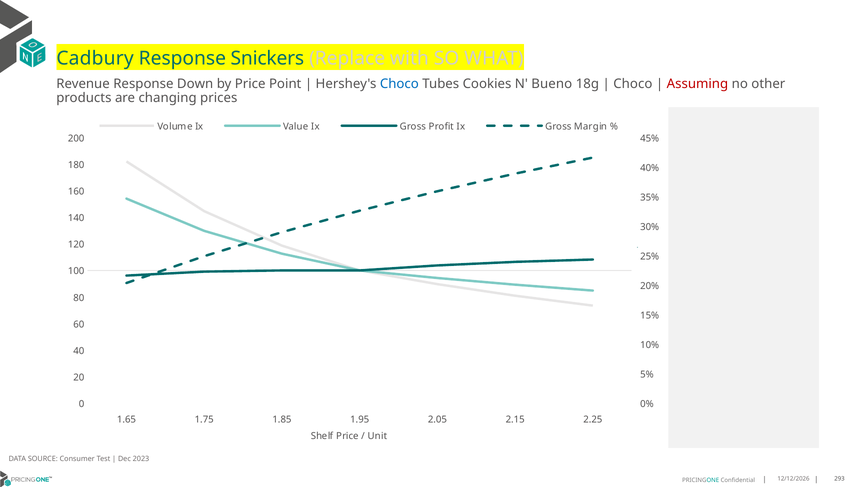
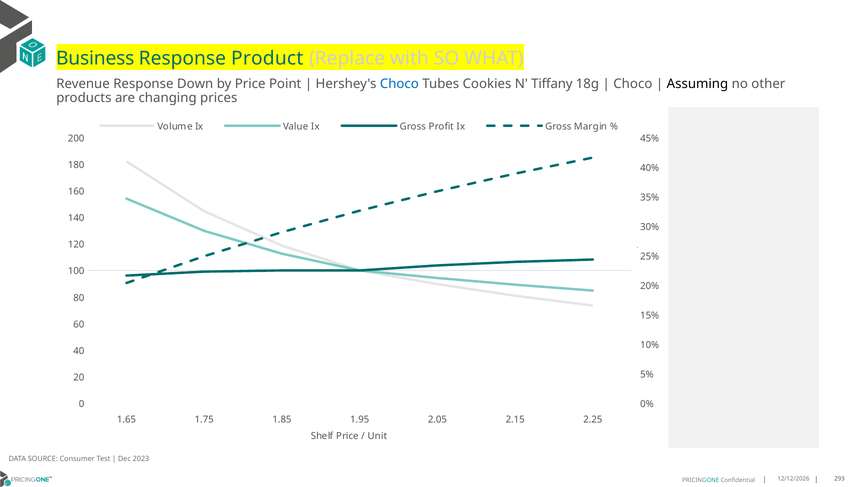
Cadbury: Cadbury -> Business
Snickers: Snickers -> Product
Bueno: Bueno -> Tiffany
Assuming colour: red -> black
